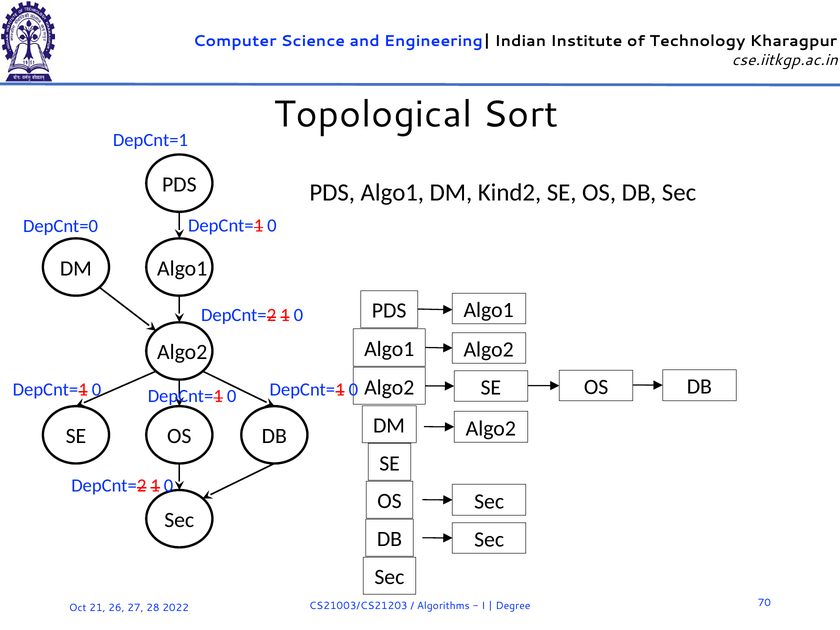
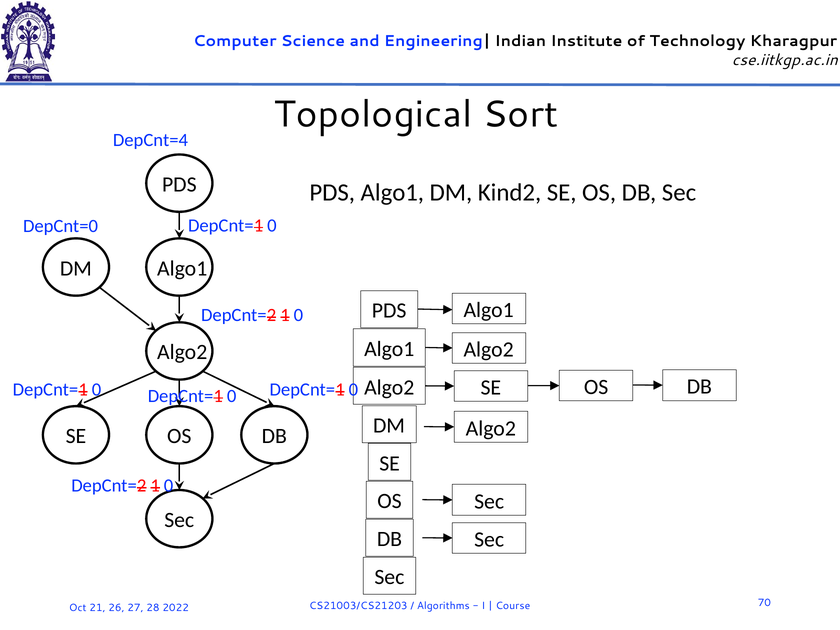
DepCnt=1 at (150, 140): DepCnt=1 -> DepCnt=4
Degree: Degree -> Course
